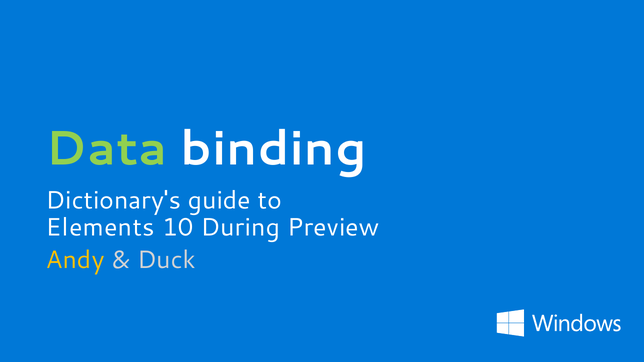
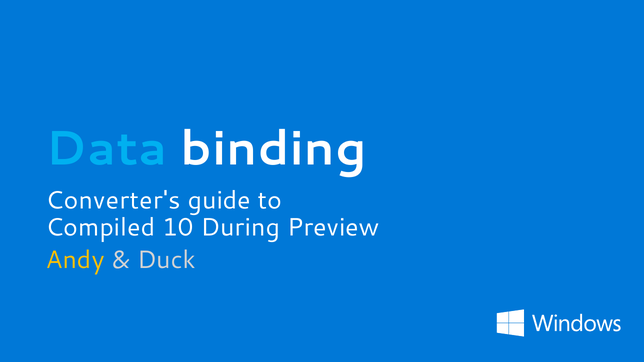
Data colour: light green -> light blue
Dictionary's: Dictionary's -> Converter's
Elements: Elements -> Compiled
